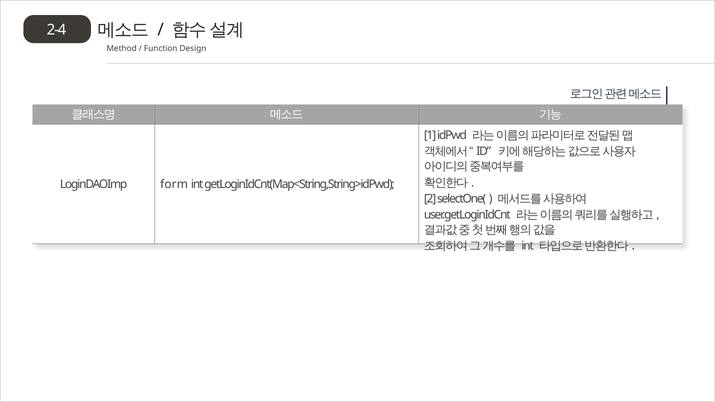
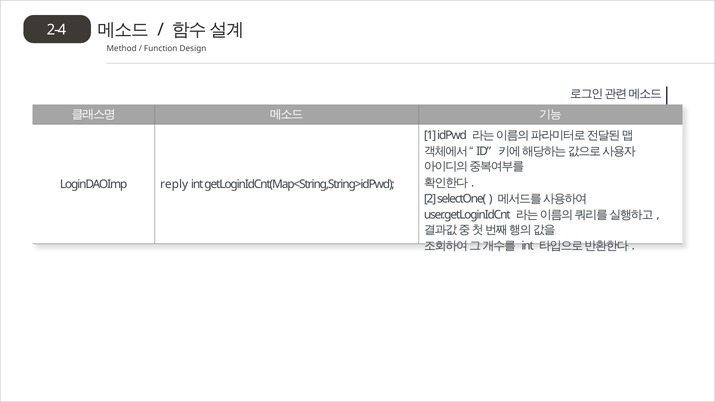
form: form -> reply
